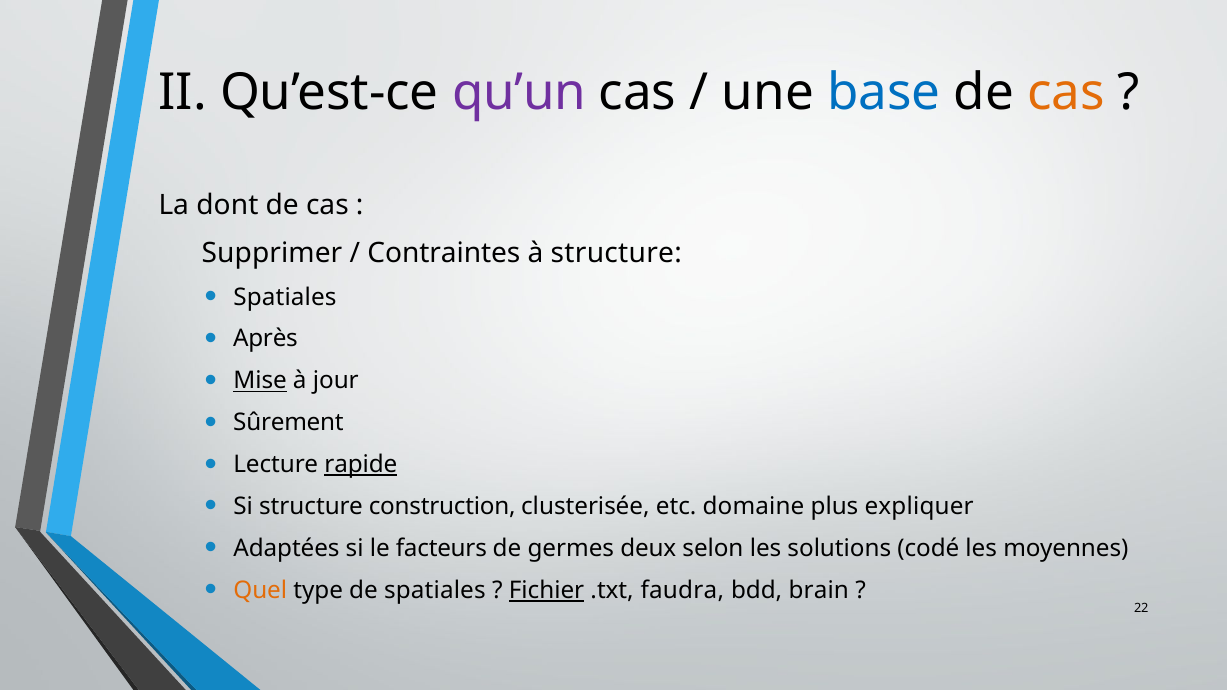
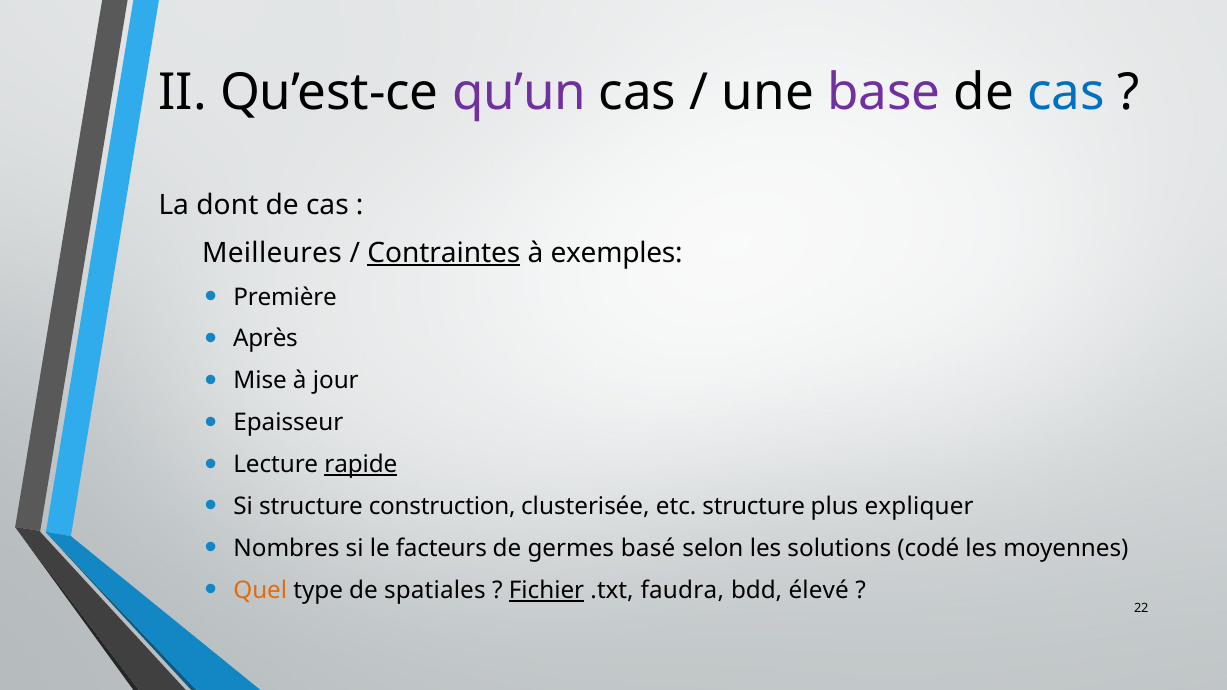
base colour: blue -> purple
cas at (1066, 93) colour: orange -> blue
Supprimer: Supprimer -> Meilleures
Contraintes underline: none -> present
à structure: structure -> exemples
Spatiales at (285, 297): Spatiales -> Première
Mise underline: present -> none
Sûrement: Sûrement -> Epaisseur
etc domaine: domaine -> structure
Adaptées: Adaptées -> Nombres
deux: deux -> basé
brain: brain -> élevé
